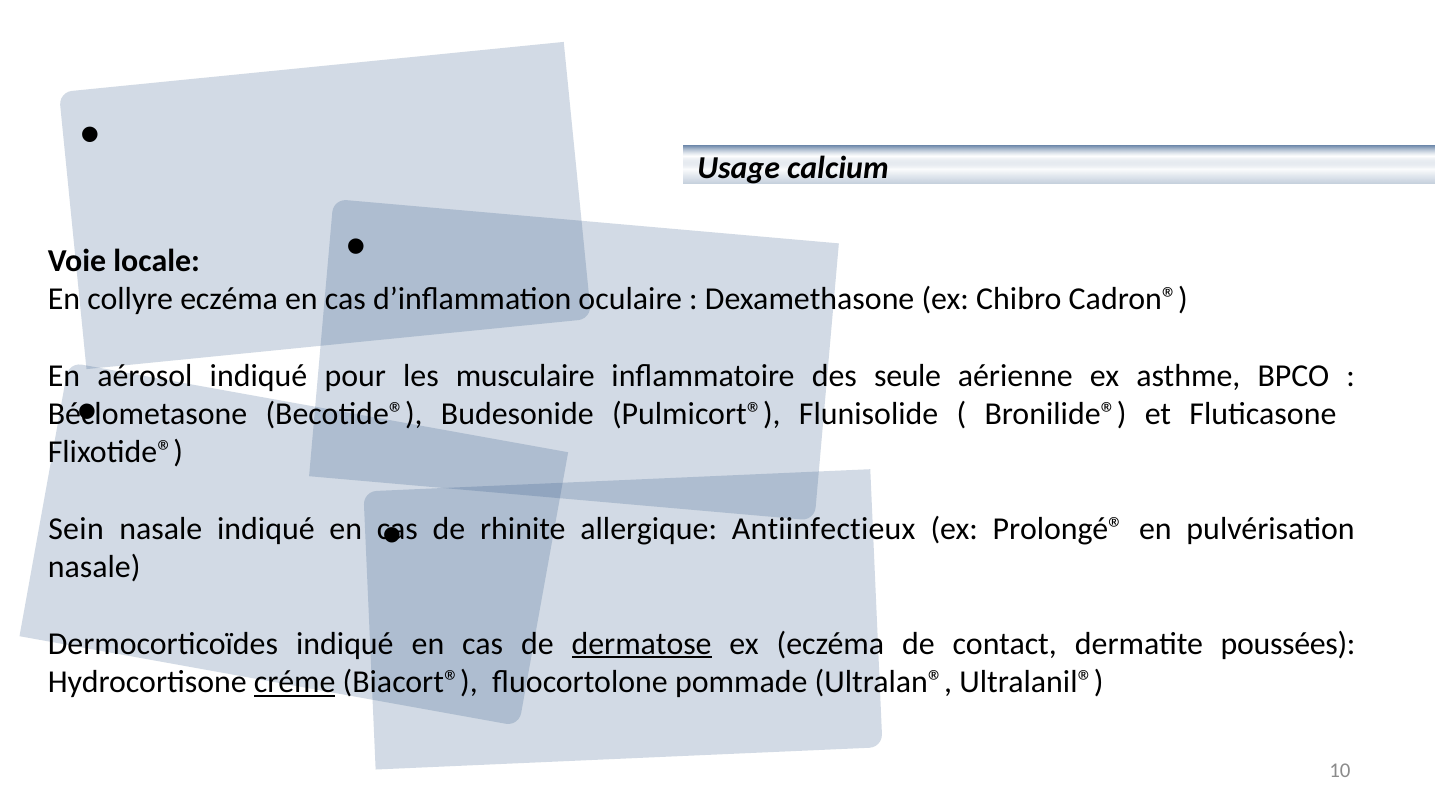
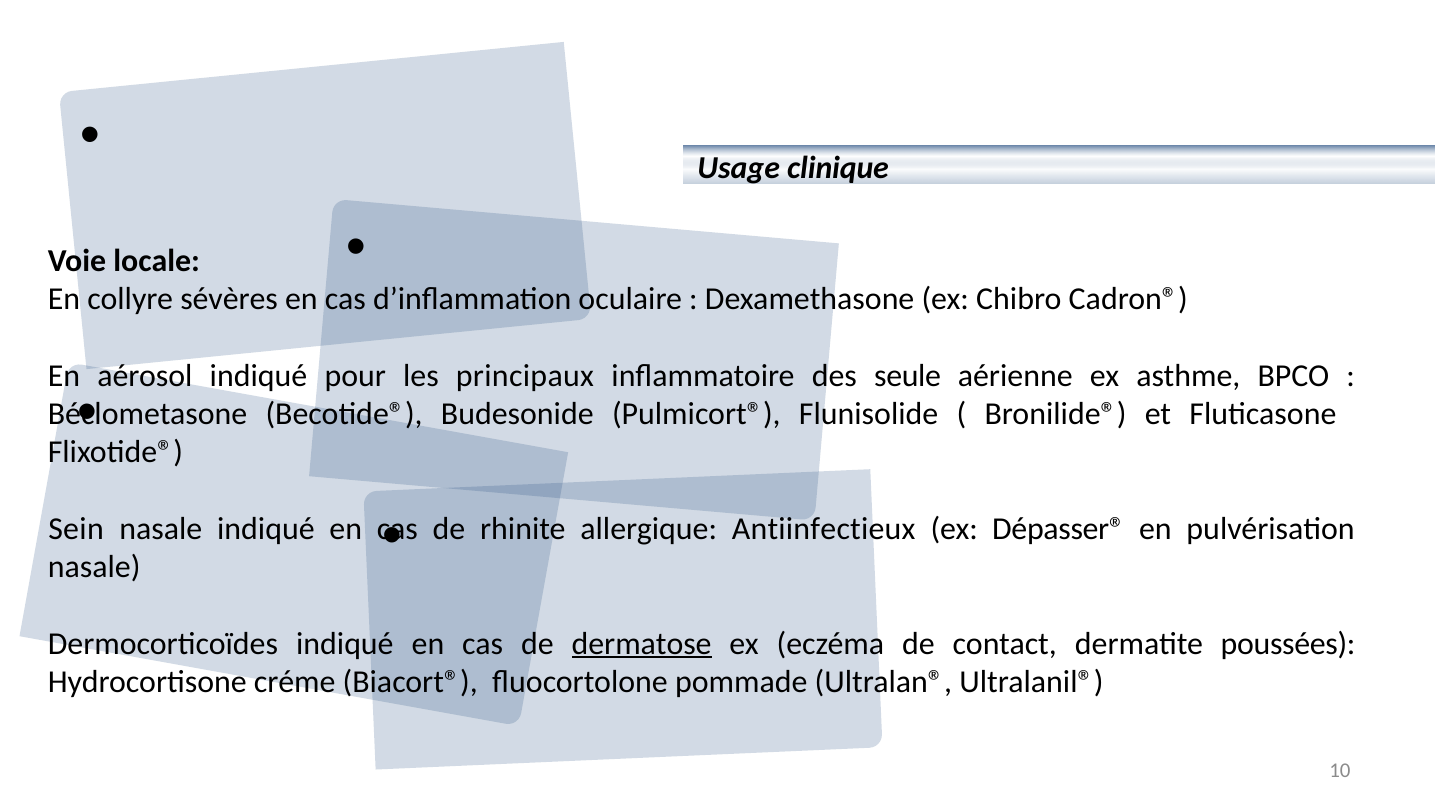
calcium: calcium -> clinique
collyre eczéma: eczéma -> sévères
musculaire: musculaire -> principaux
Prolongé®: Prolongé® -> Dépasser®
créme underline: present -> none
